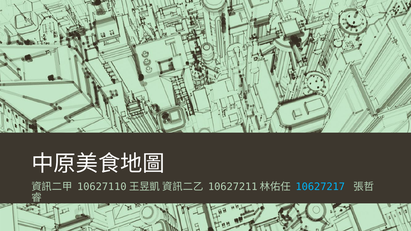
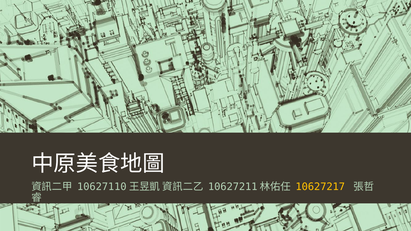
10627217 colour: light blue -> yellow
